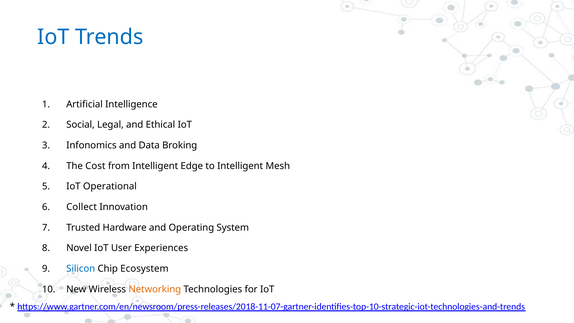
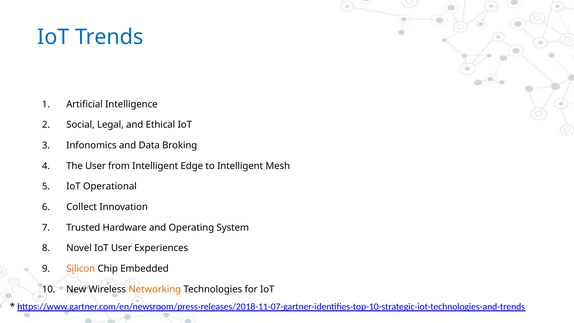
The Cost: Cost -> User
Silicon colour: blue -> orange
Ecosystem: Ecosystem -> Embedded
